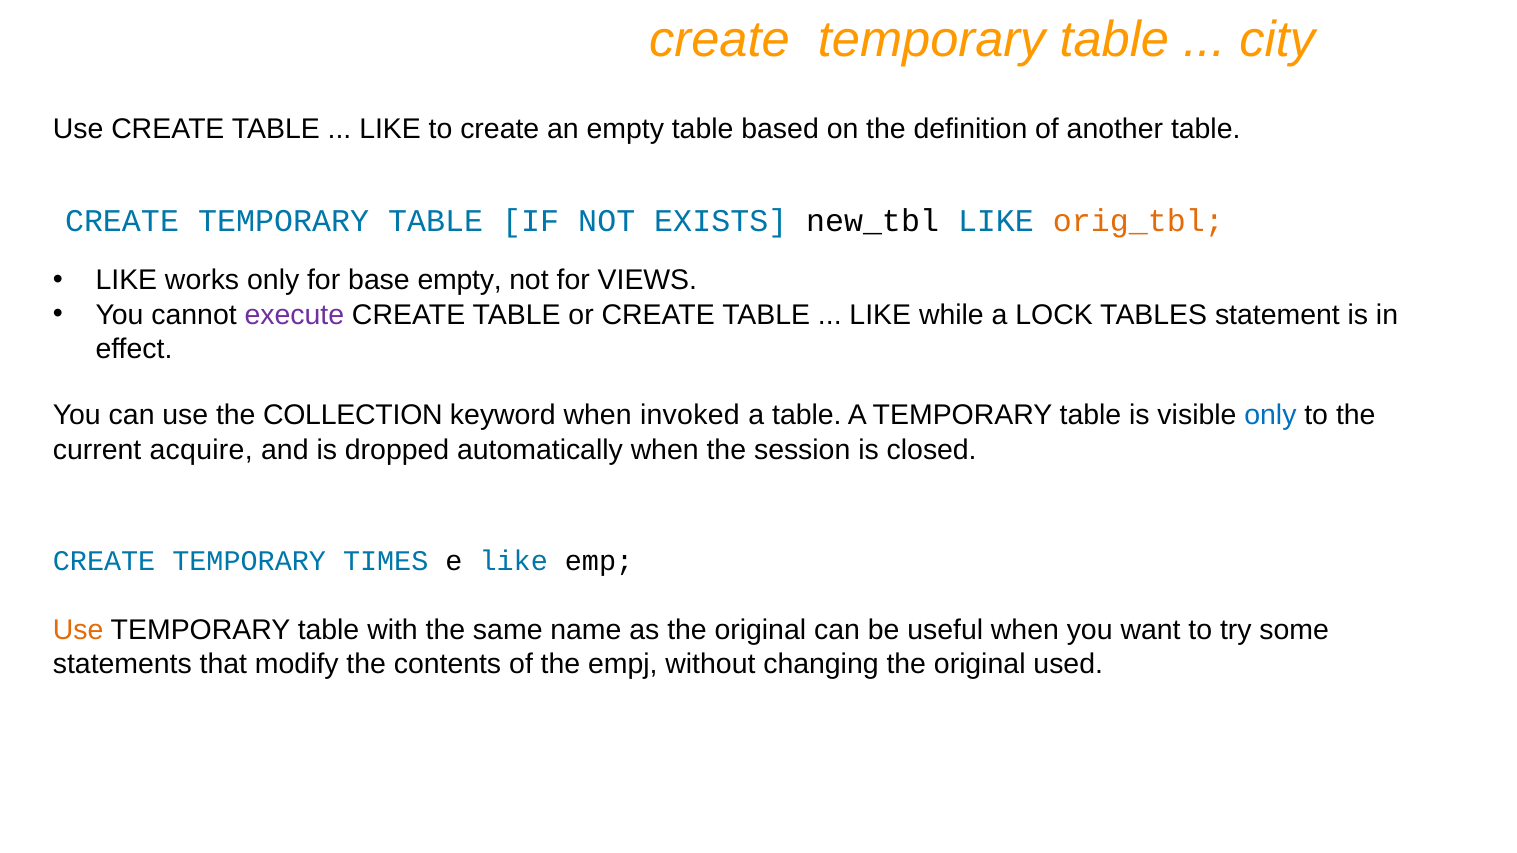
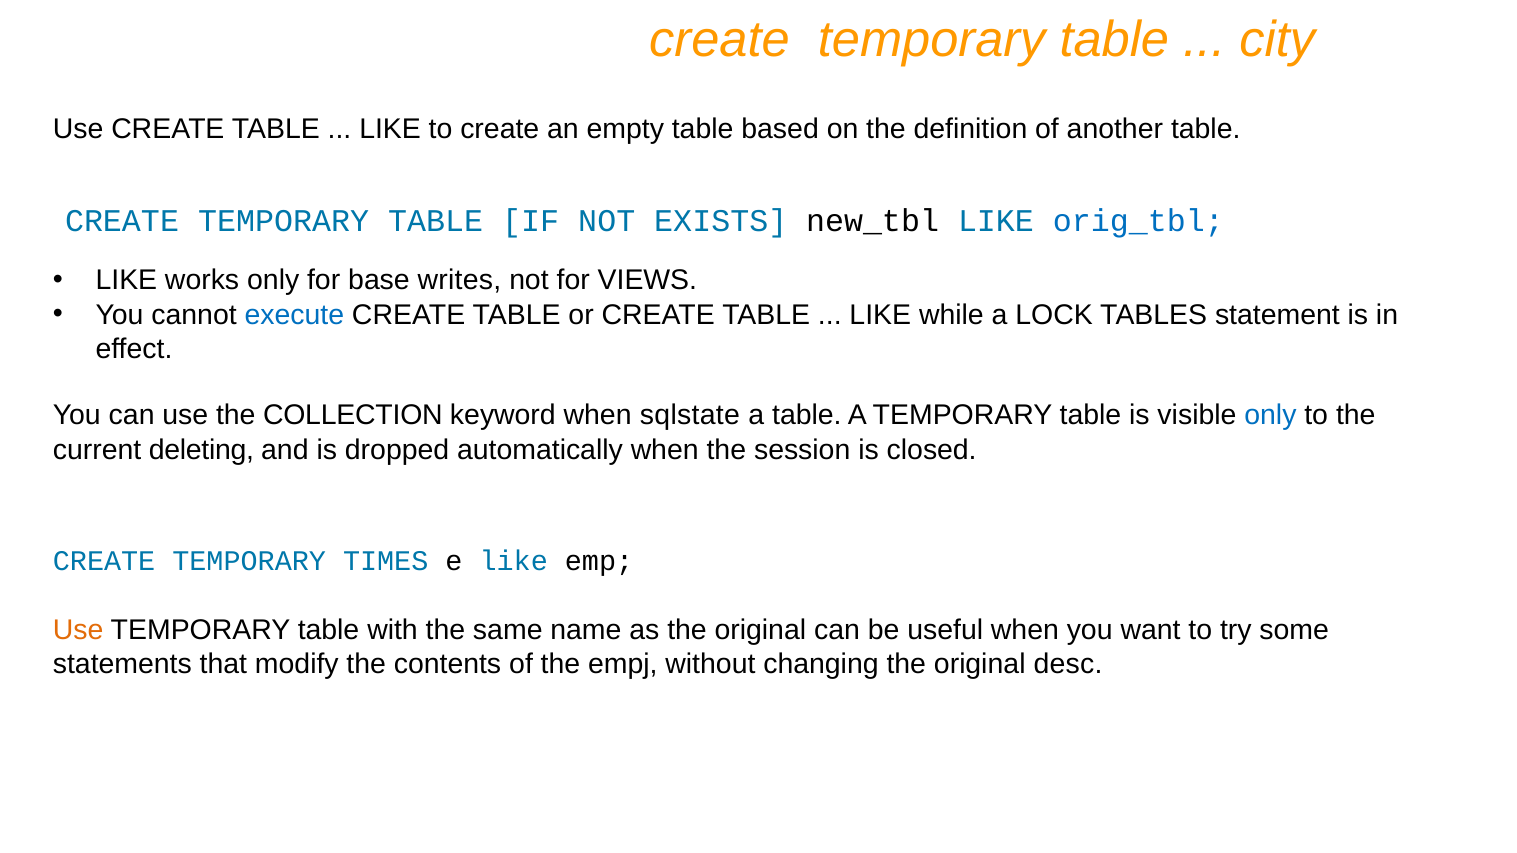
orig_tbl colour: orange -> blue
base empty: empty -> writes
execute colour: purple -> blue
invoked: invoked -> sqlstate
acquire: acquire -> deleting
used: used -> desc
